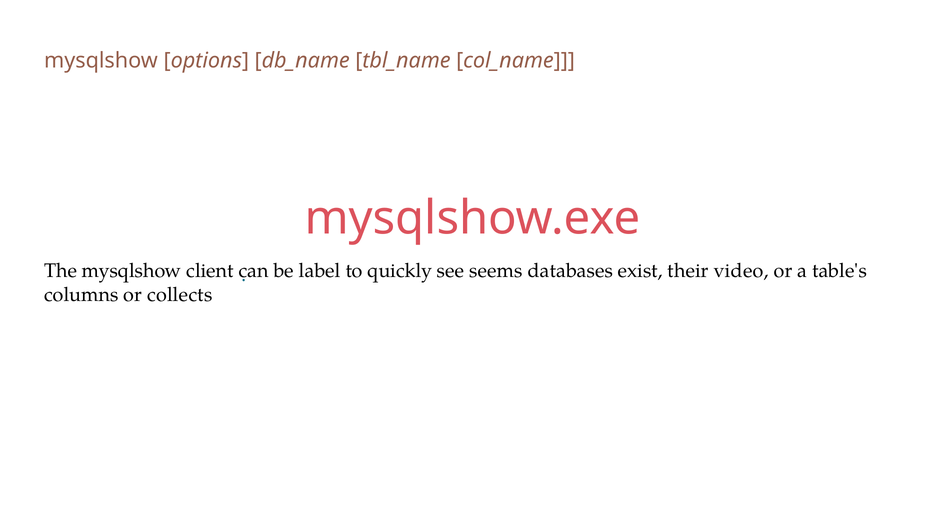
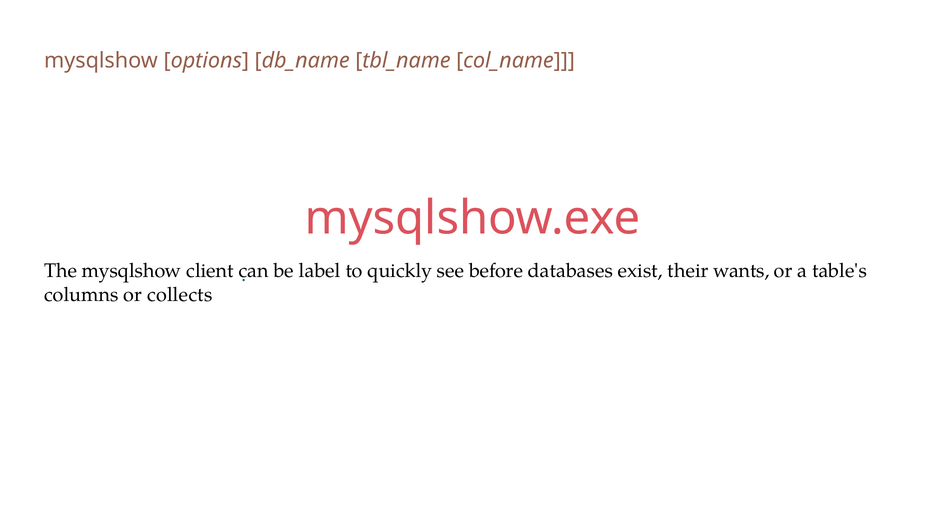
seems: seems -> before
video: video -> wants
